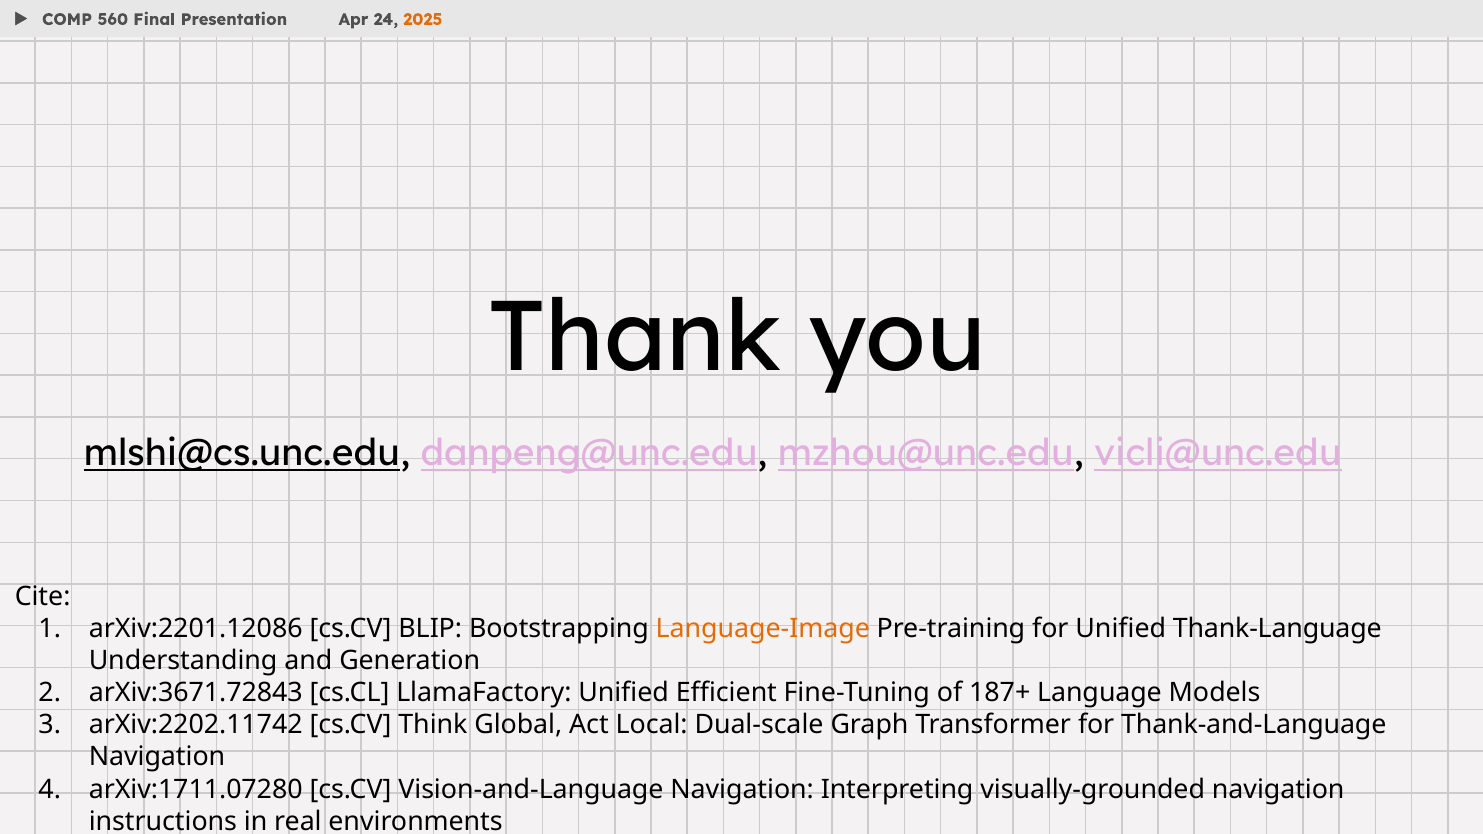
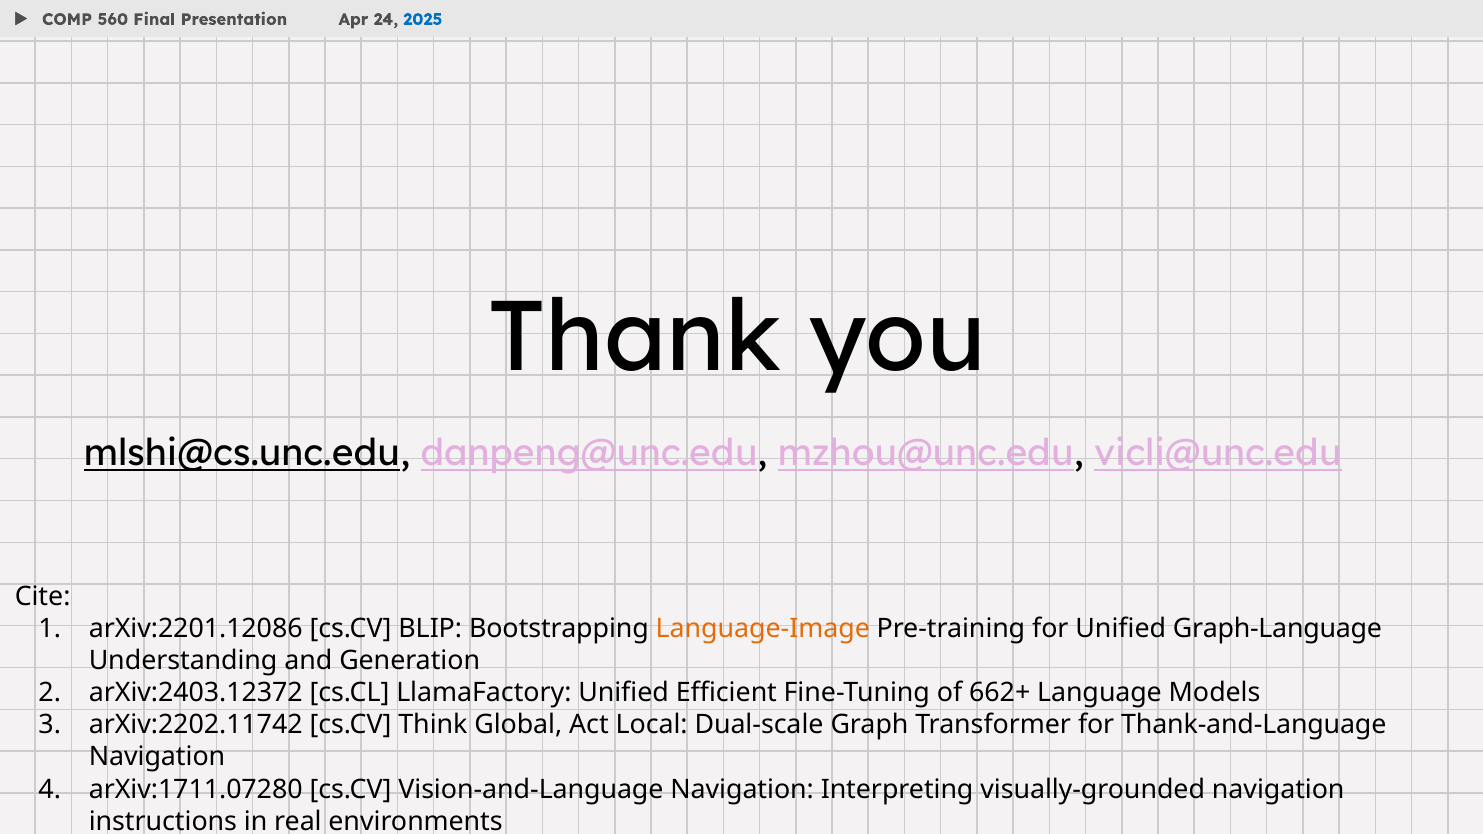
2025 colour: orange -> blue
Thank-Language: Thank-Language -> Graph-Language
arXiv:3671.72843: arXiv:3671.72843 -> arXiv:2403.12372
187+: 187+ -> 662+
